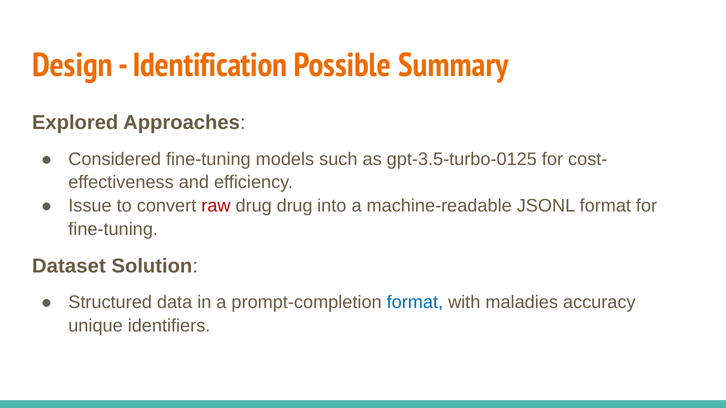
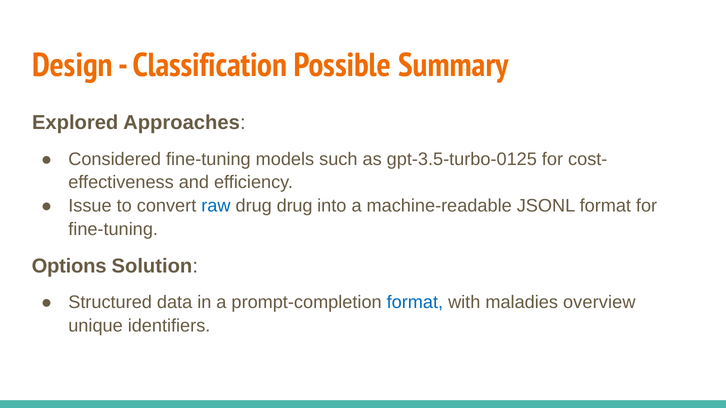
Identification: Identification -> Classification
raw colour: red -> blue
Dataset: Dataset -> Options
accuracy: accuracy -> overview
